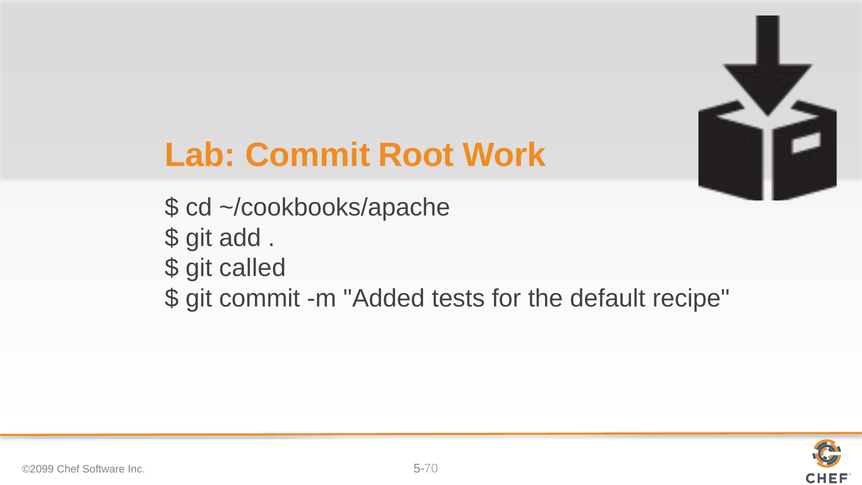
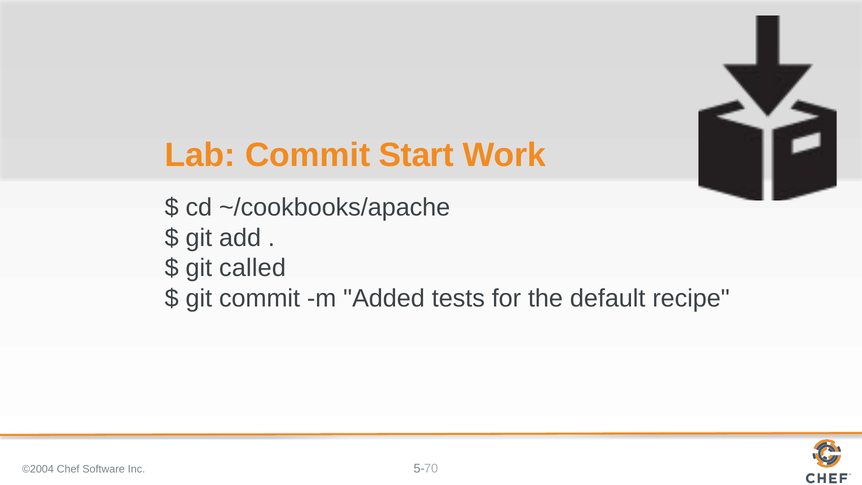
Root: Root -> Start
©2099: ©2099 -> ©2004
